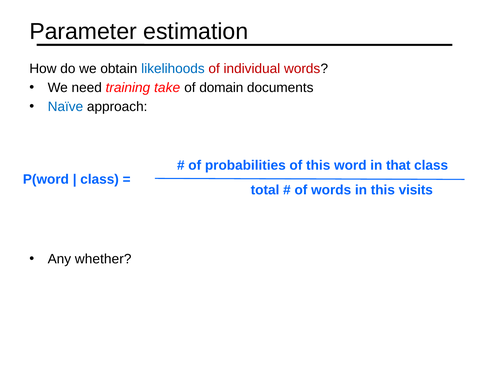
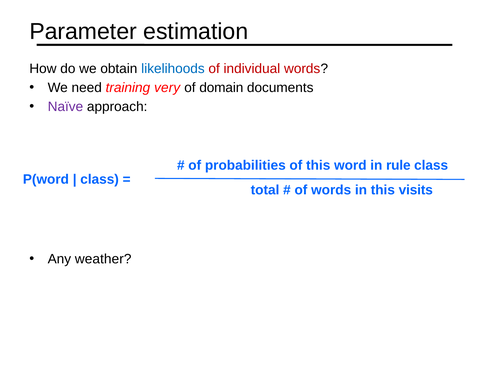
take: take -> very
Naïve colour: blue -> purple
that: that -> rule
whether: whether -> weather
